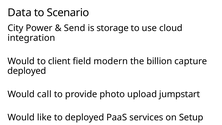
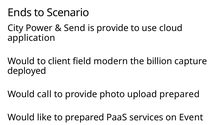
Data: Data -> Ends
is storage: storage -> provide
integration: integration -> application
upload jumpstart: jumpstart -> prepared
to deployed: deployed -> prepared
Setup: Setup -> Event
